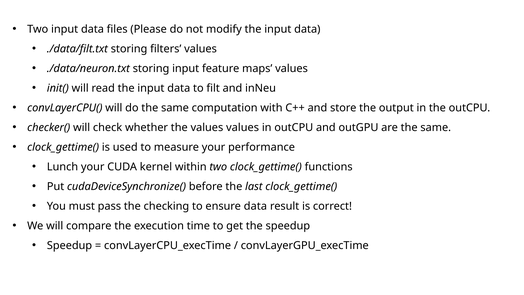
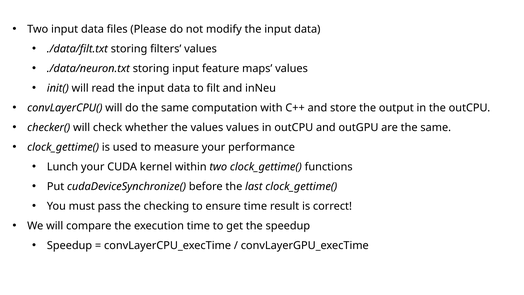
ensure data: data -> time
